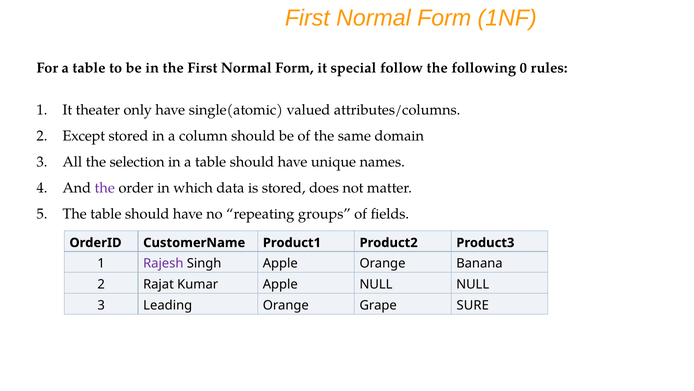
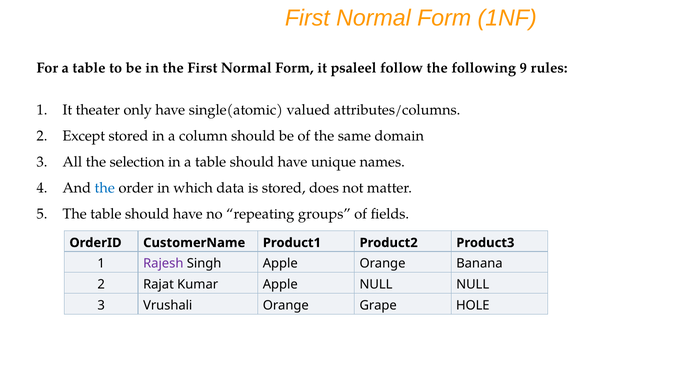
special: special -> psaleel
0: 0 -> 9
the at (105, 188) colour: purple -> blue
Leading: Leading -> Vrushali
SURE: SURE -> HOLE
